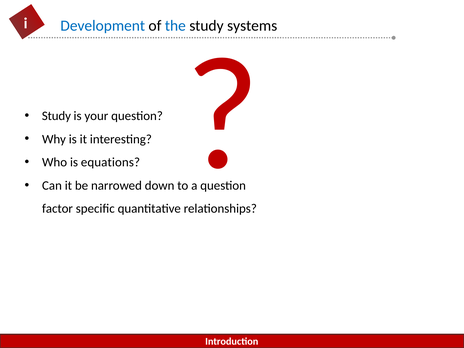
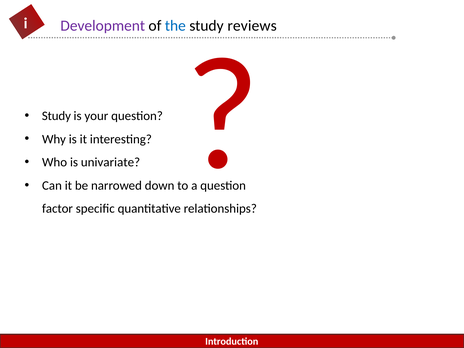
Development colour: blue -> purple
systems: systems -> reviews
equations: equations -> univariate
